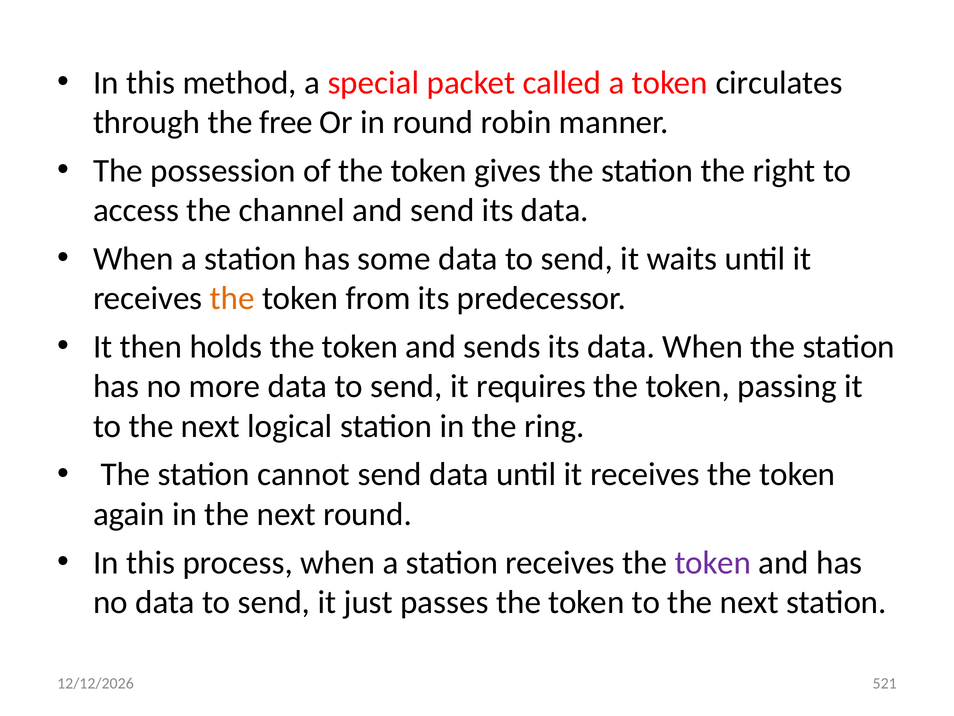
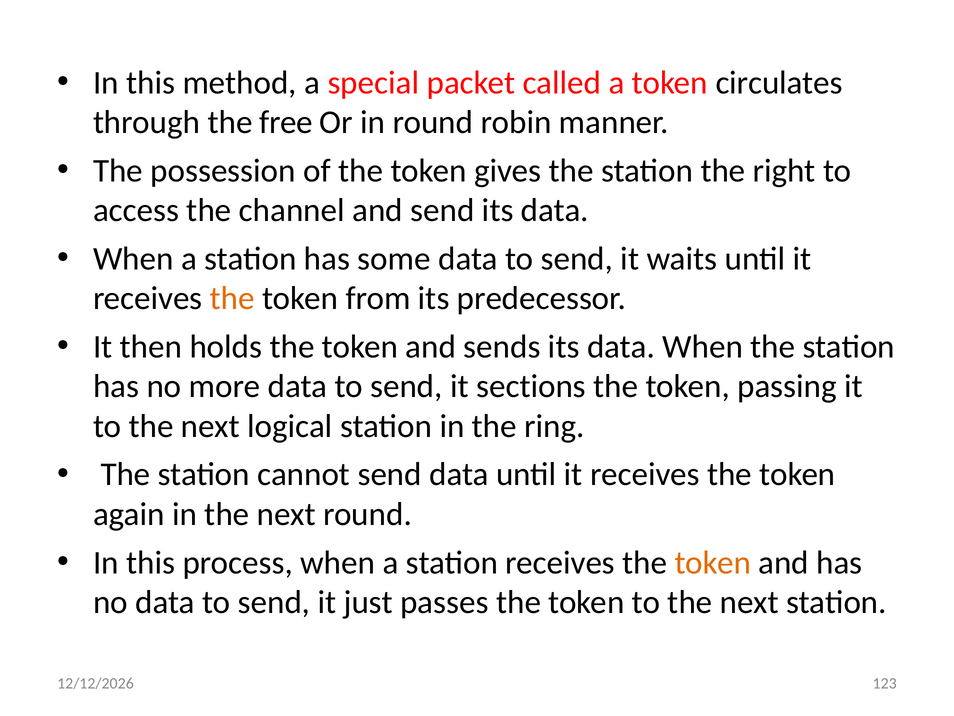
requires: requires -> sections
token at (713, 562) colour: purple -> orange
521: 521 -> 123
